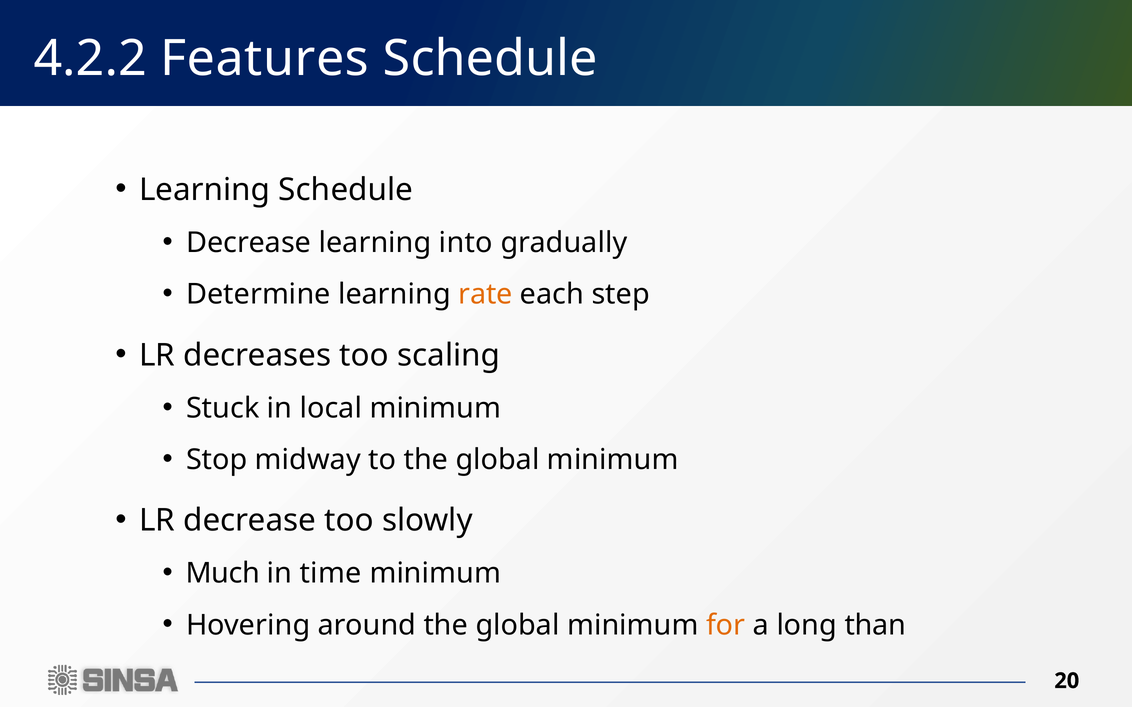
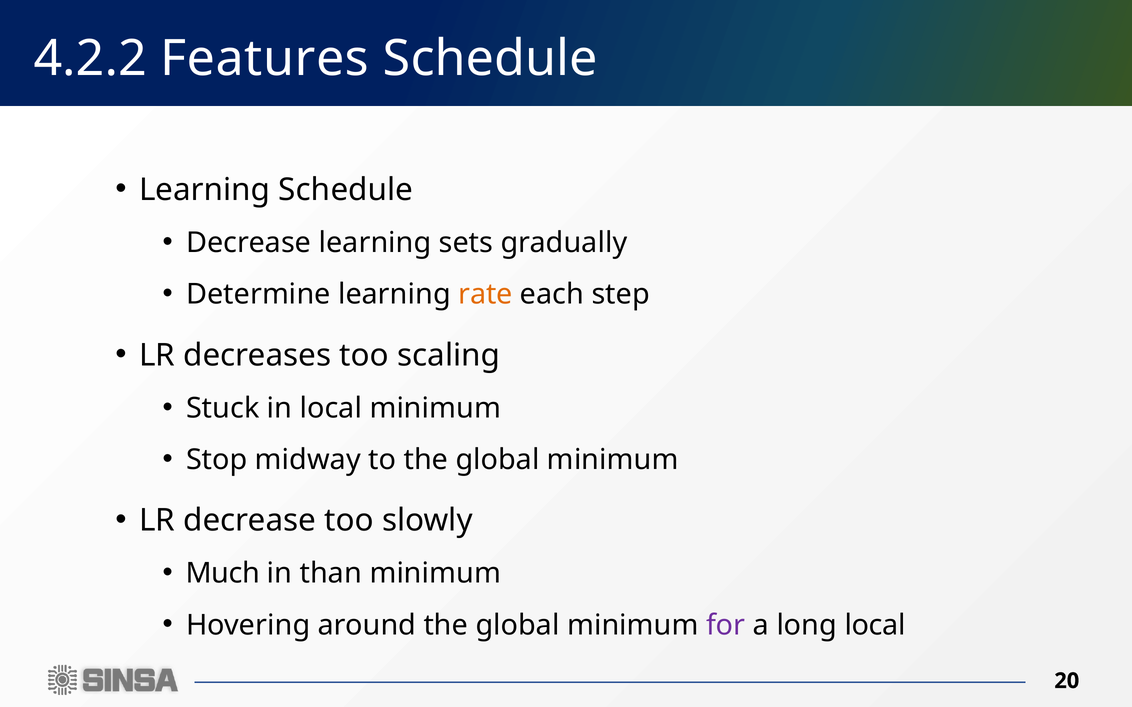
into: into -> sets
time: time -> than
for colour: orange -> purple
long than: than -> local
